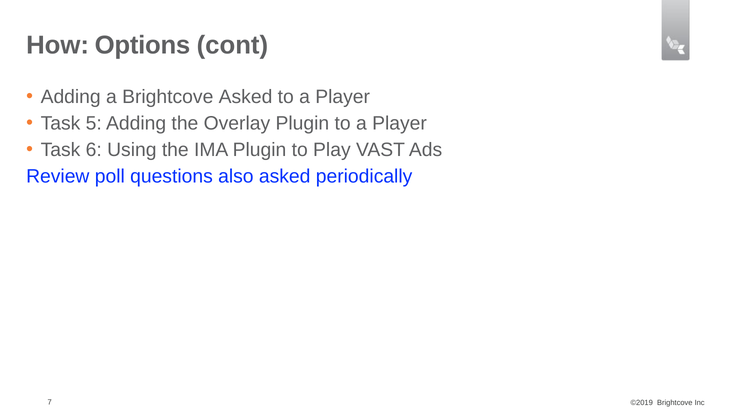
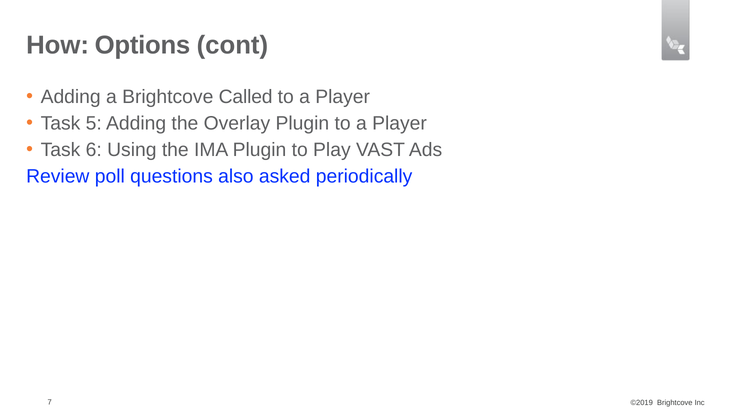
Brightcove Asked: Asked -> Called
